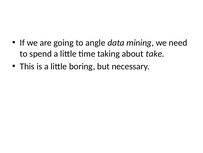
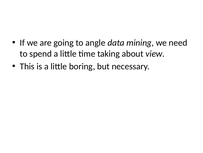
take: take -> view
